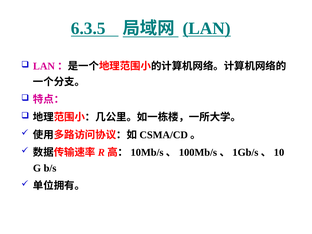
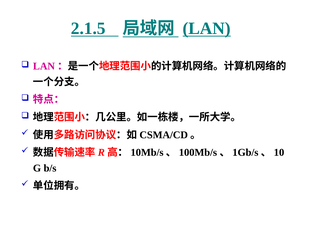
6.3.5: 6.3.5 -> 2.1.5
